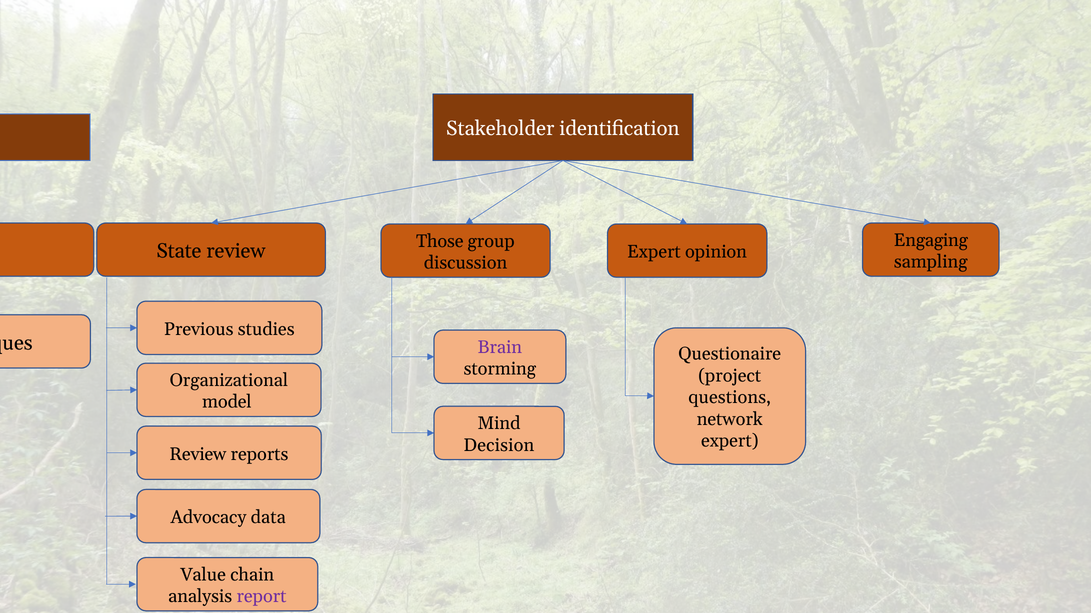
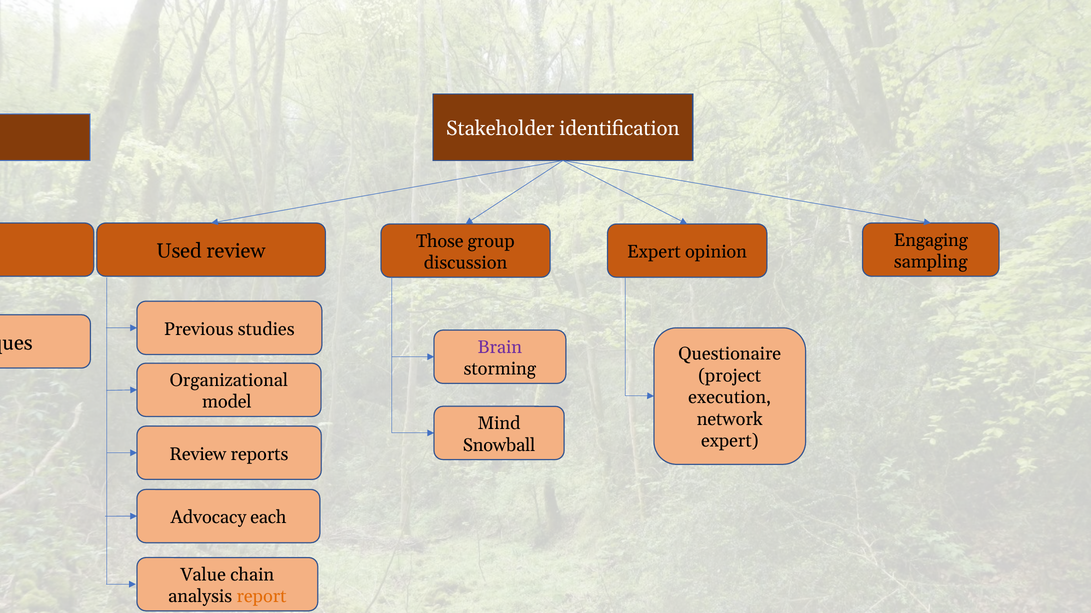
State: State -> Used
questions: questions -> execution
Decision: Decision -> Snowball
data: data -> each
report colour: purple -> orange
